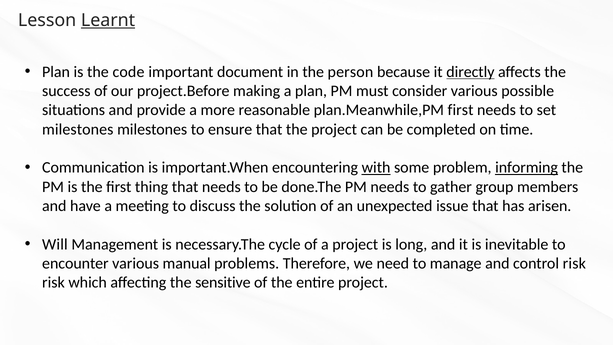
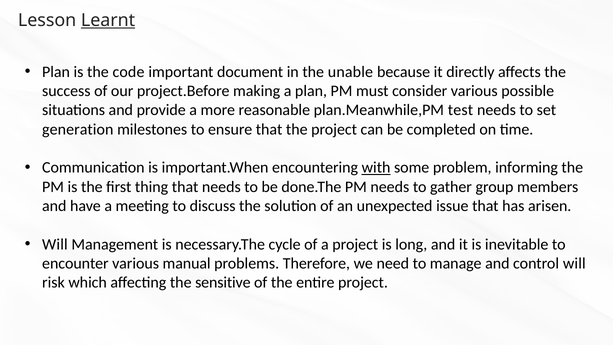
person: person -> unable
directly underline: present -> none
plan.Meanwhile,PM first: first -> test
milestones at (78, 129): milestones -> generation
informing underline: present -> none
control risk: risk -> will
